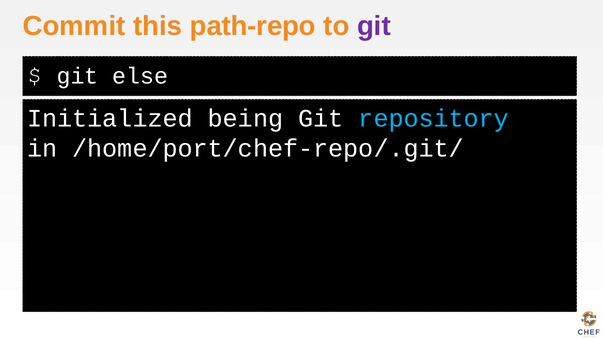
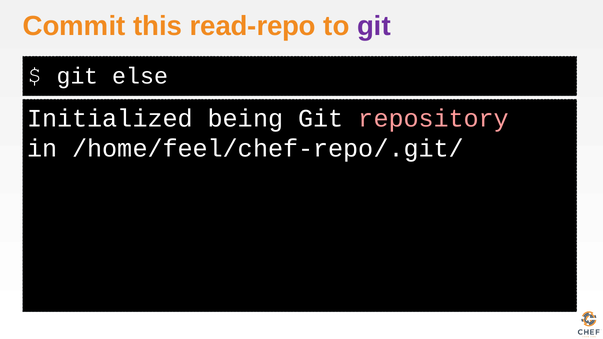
path-repo: path-repo -> read-repo
repository colour: light blue -> pink
/home/port/chef-repo/.git/: /home/port/chef-repo/.git/ -> /home/feel/chef-repo/.git/
